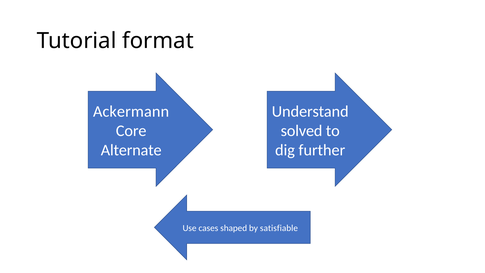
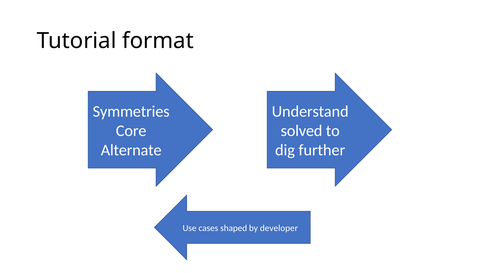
Ackermann: Ackermann -> Symmetries
satisfiable: satisfiable -> developer
